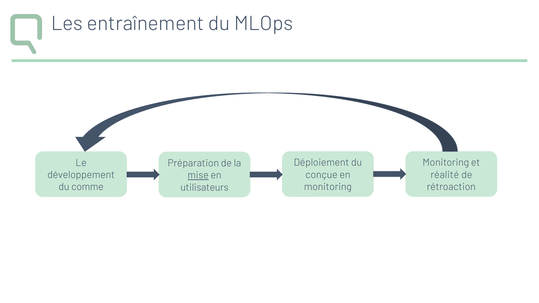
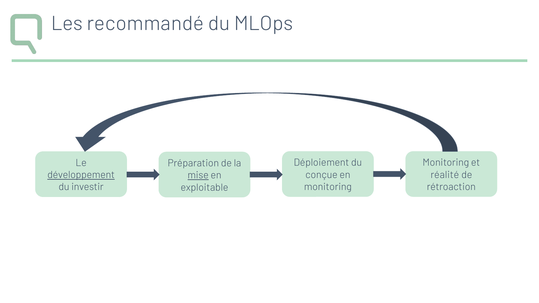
entraînement: entraînement -> recommandé
développement underline: none -> present
comme: comme -> investir
utilisateurs: utilisateurs -> exploitable
